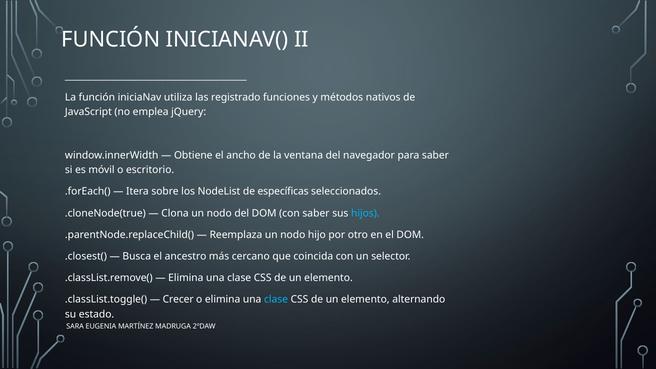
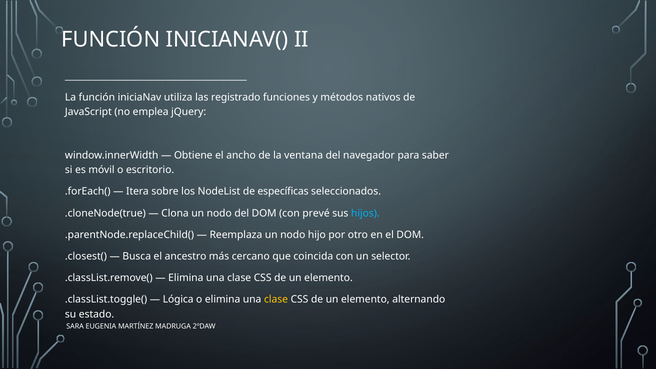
con saber: saber -> prevé
Crecer: Crecer -> Lógica
clase at (276, 300) colour: light blue -> yellow
